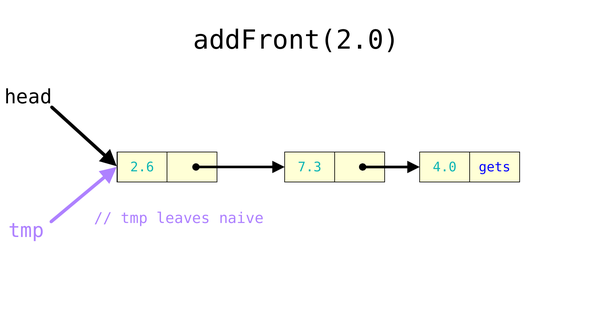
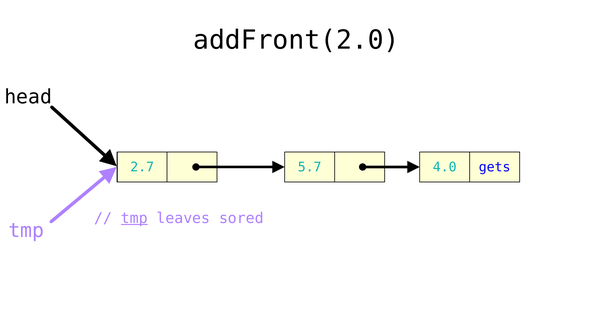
2.6: 2.6 -> 2.7
7.3: 7.3 -> 5.7
tmp at (134, 218) underline: none -> present
naive: naive -> sored
